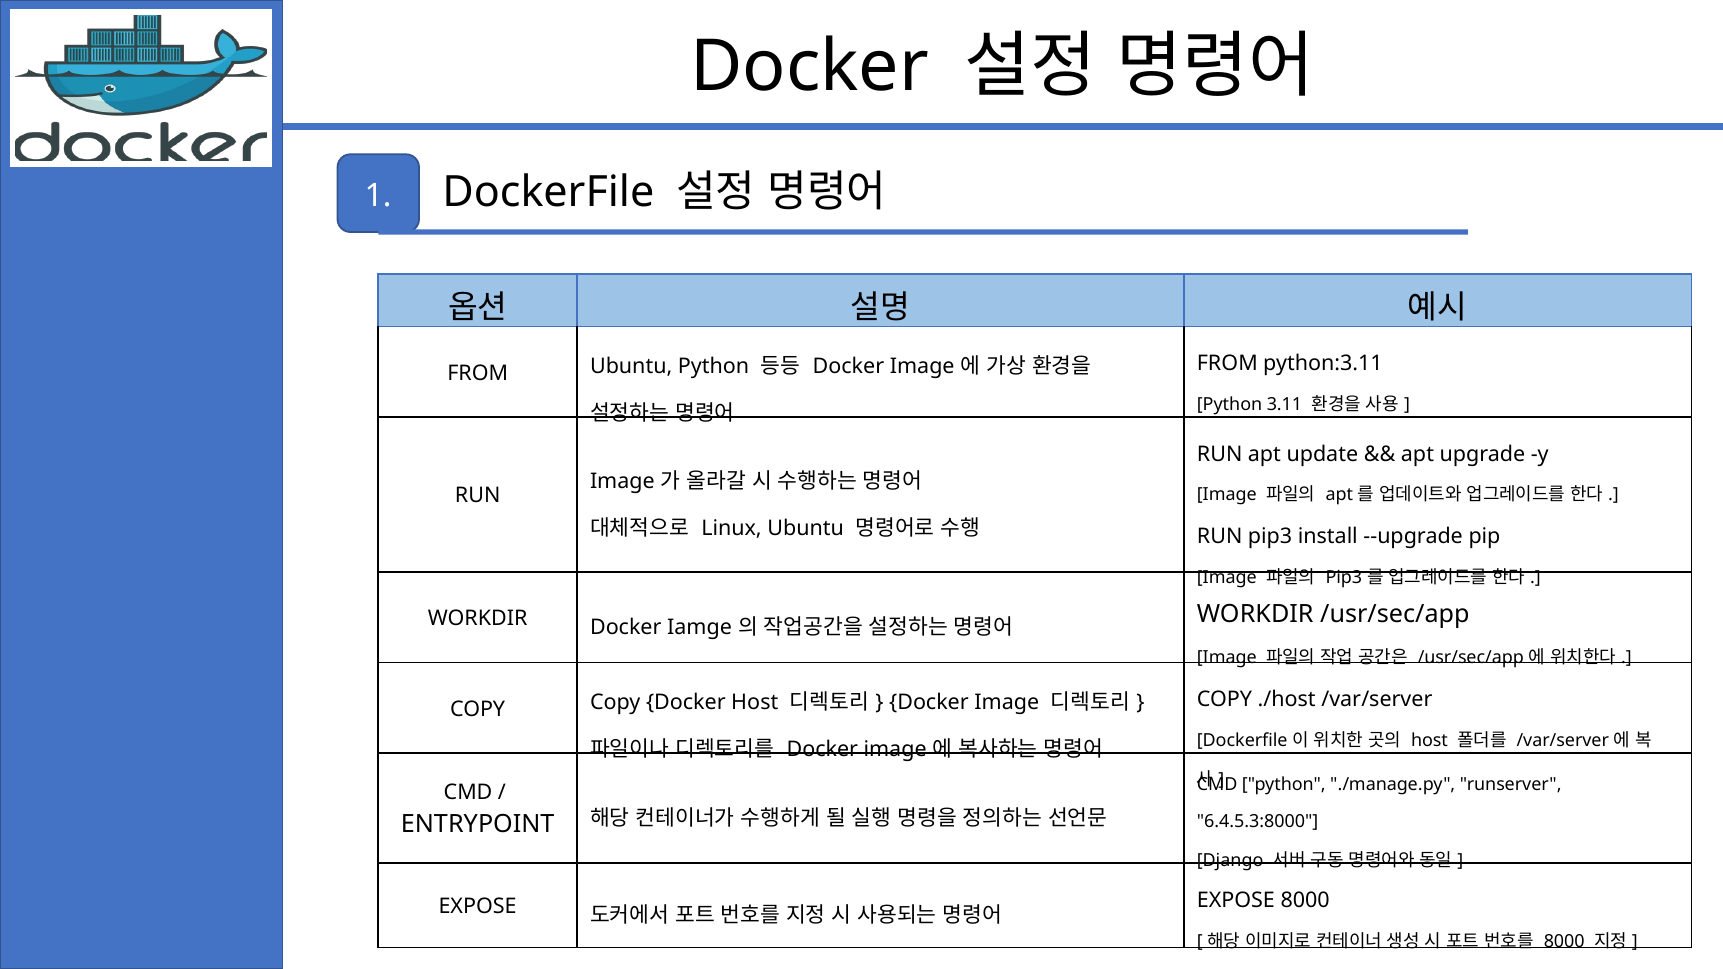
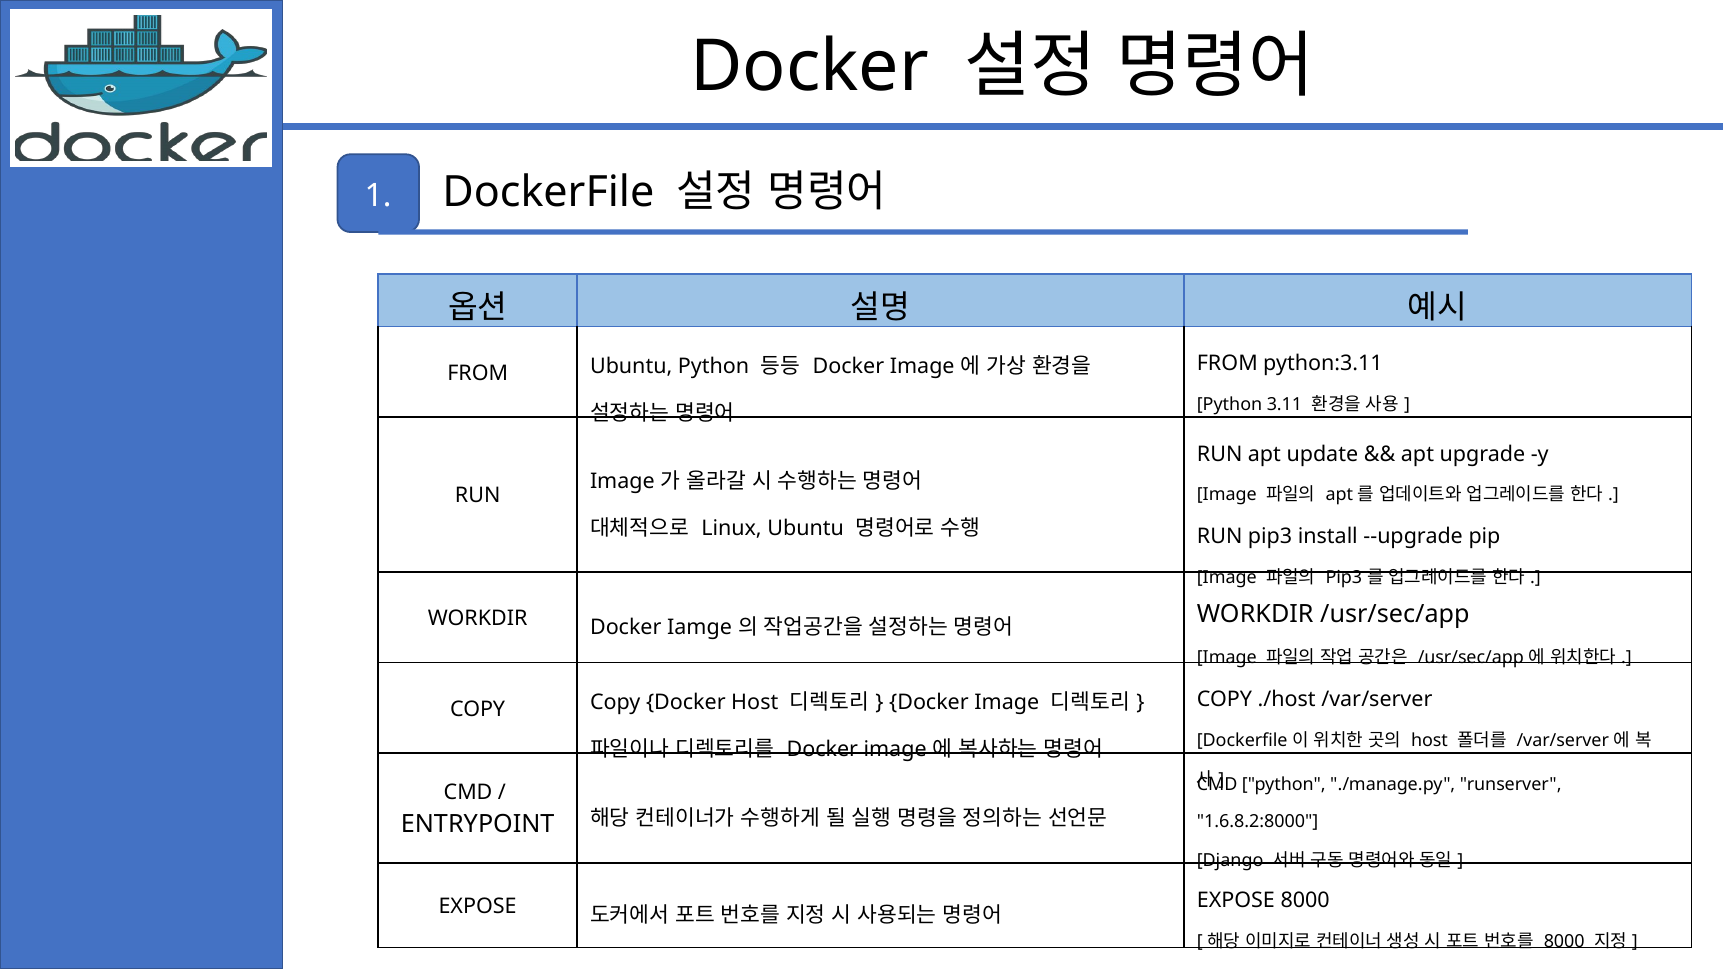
6.4.5.3:8000: 6.4.5.3:8000 -> 1.6.8.2:8000
